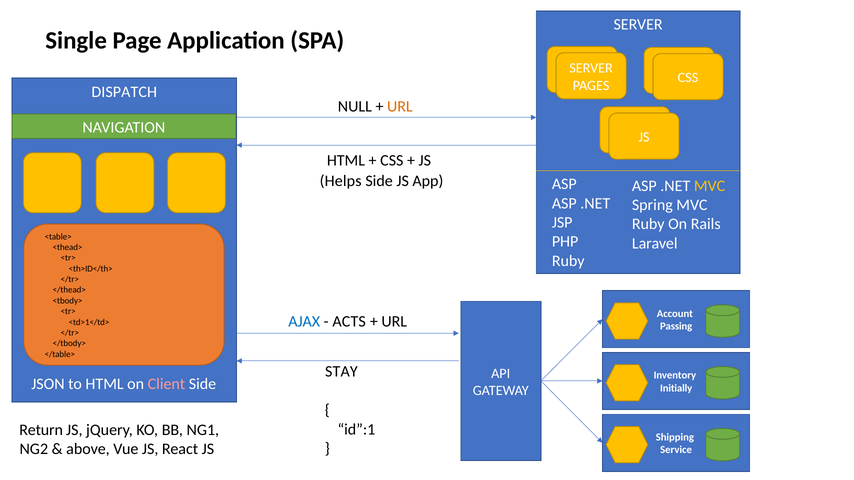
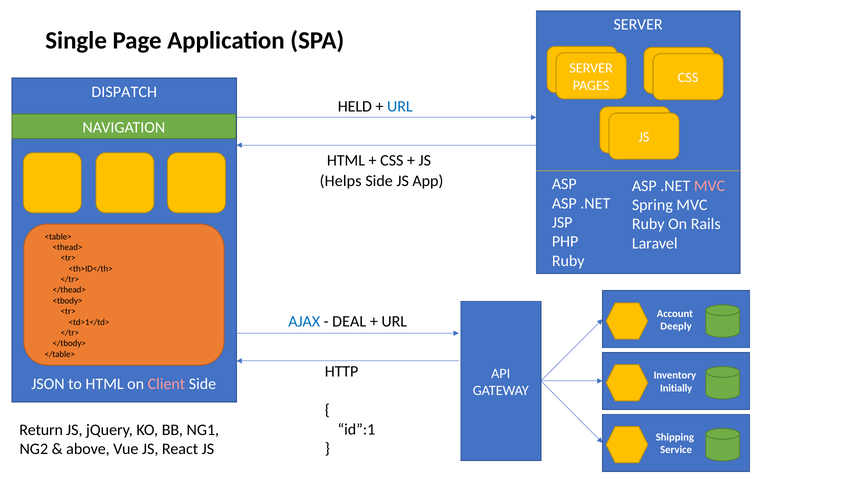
NULL: NULL -> HELD
URL at (400, 106) colour: orange -> blue
MVC at (710, 186) colour: yellow -> pink
ACTS: ACTS -> DEAL
Passing: Passing -> Deeply
STAY: STAY -> HTTP
